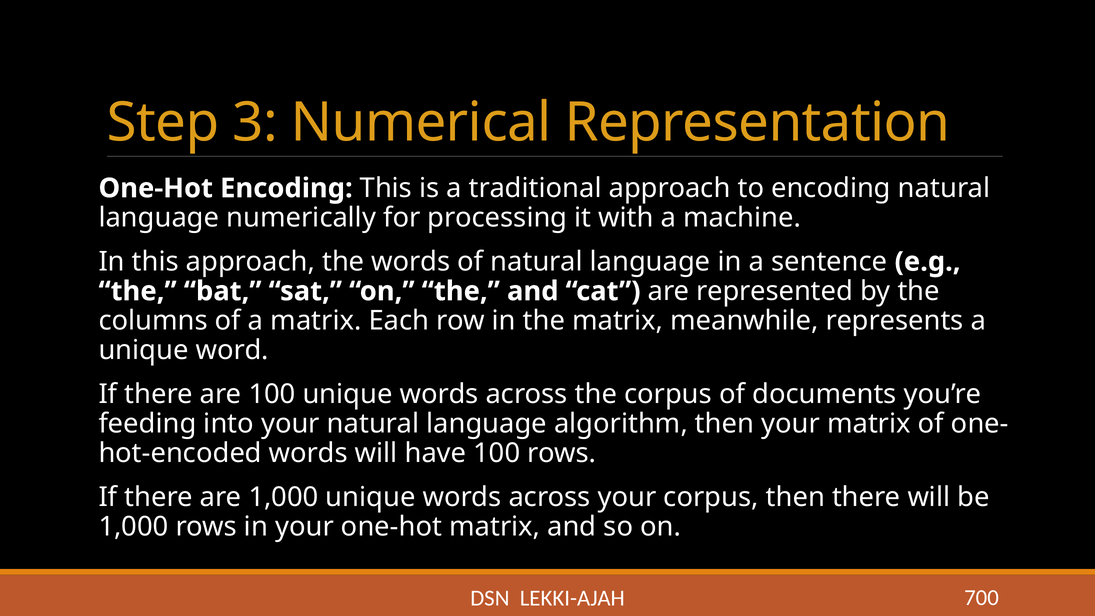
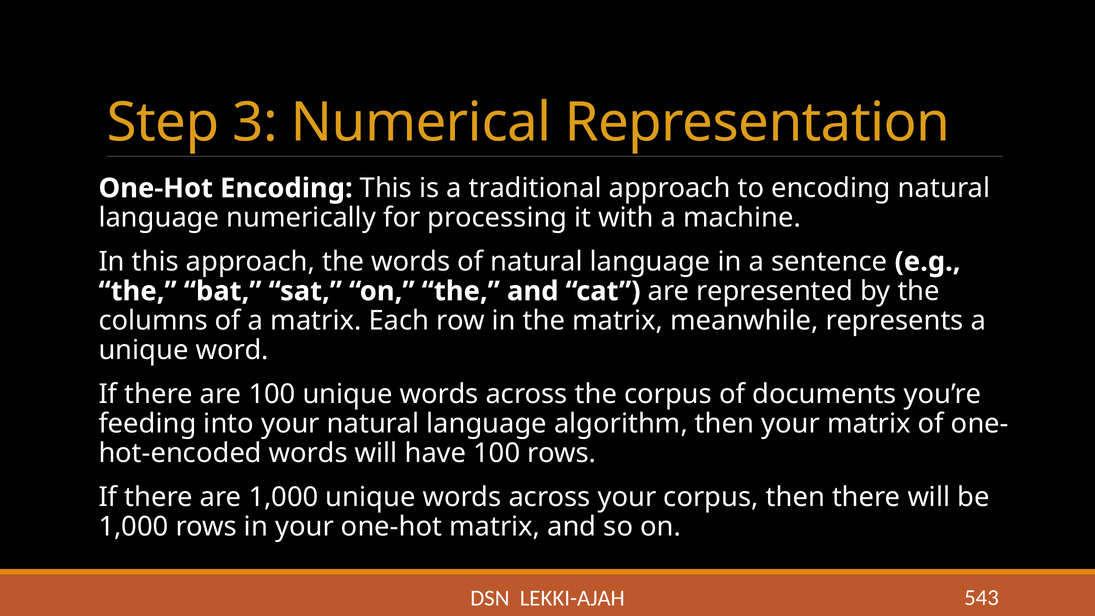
700: 700 -> 543
